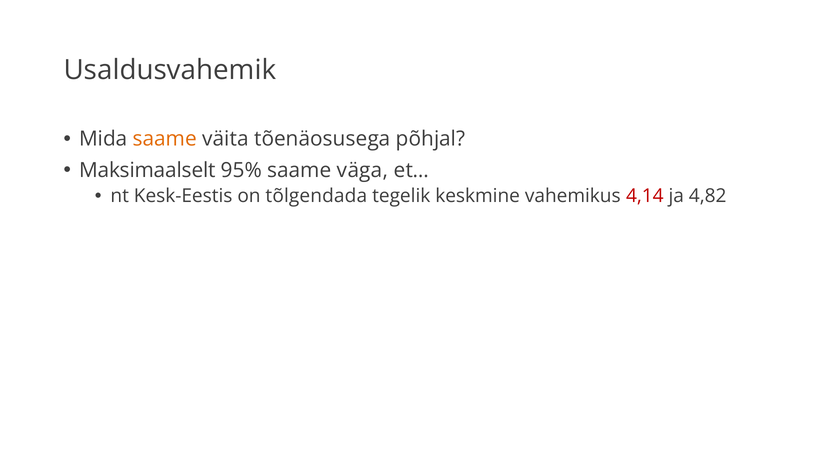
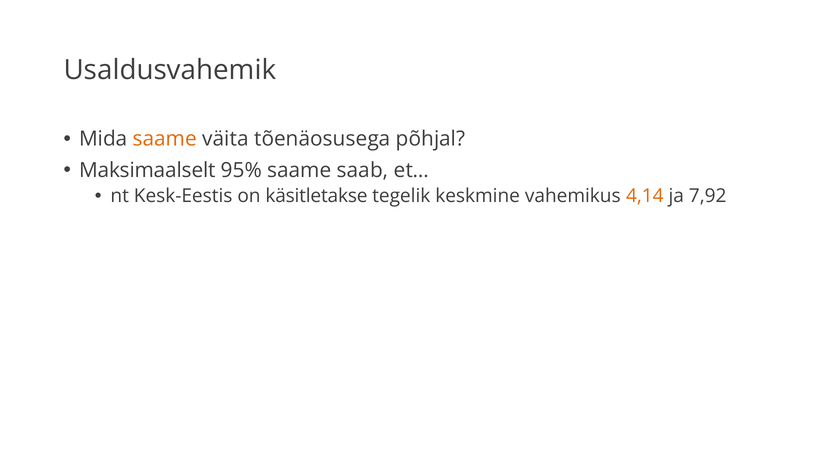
väga: väga -> saab
tõlgendada: tõlgendada -> käsitletakse
4,14 colour: red -> orange
4,82: 4,82 -> 7,92
